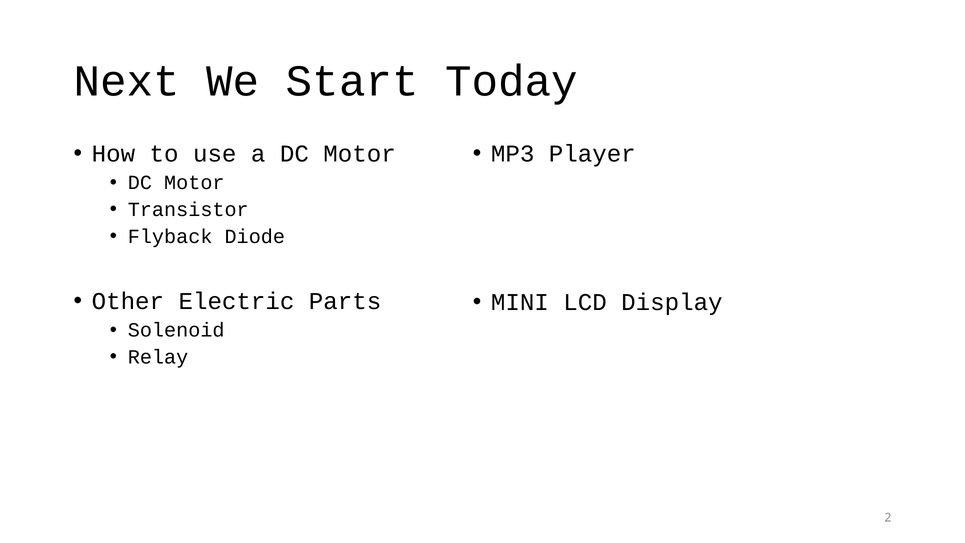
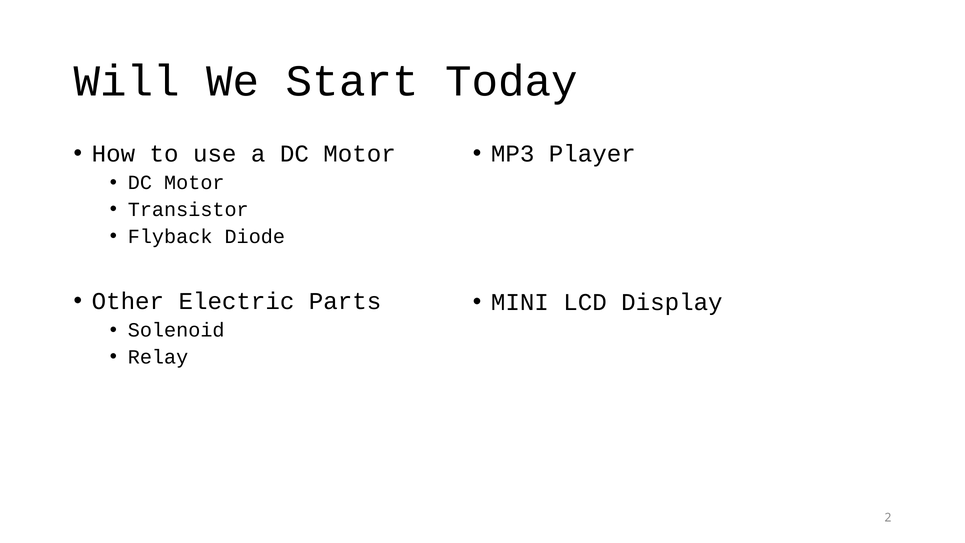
Next: Next -> Will
